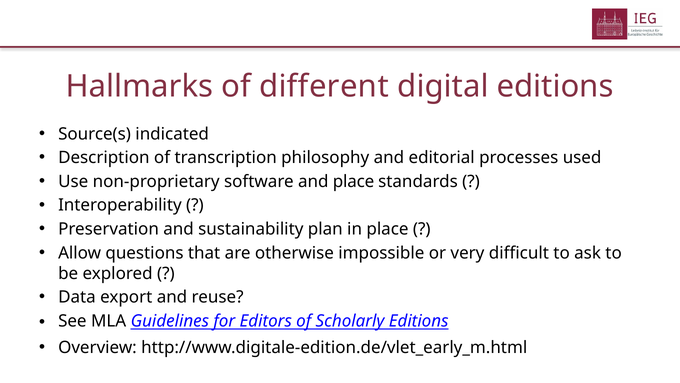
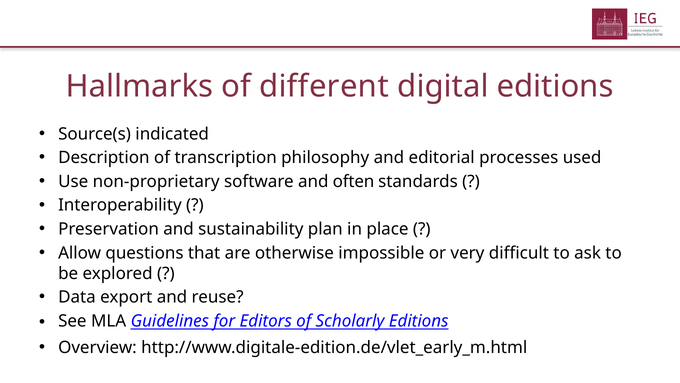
and place: place -> often
